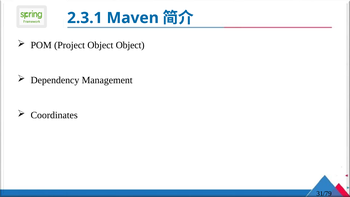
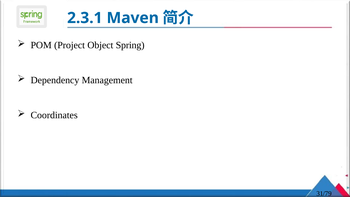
Object Object: Object -> Spring
